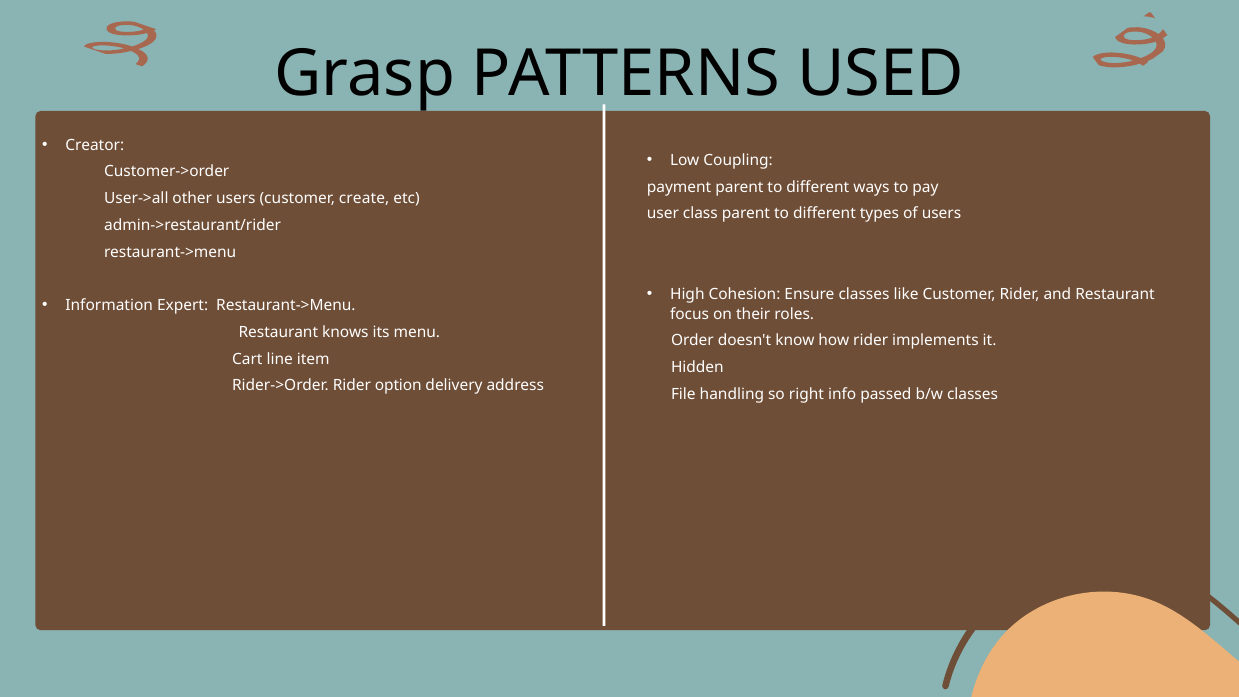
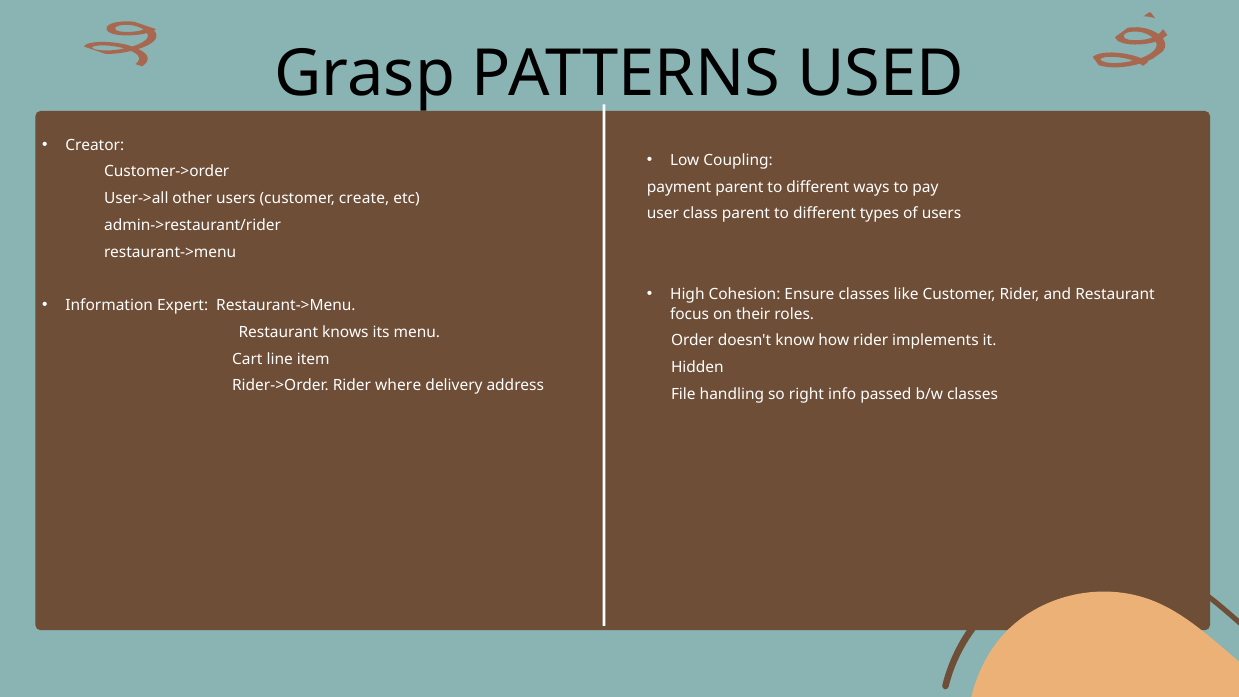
option: option -> where
